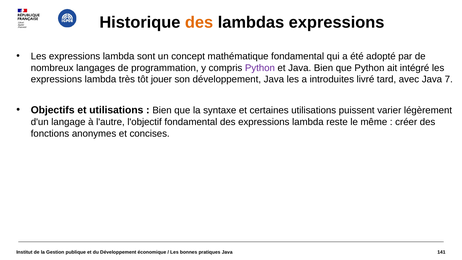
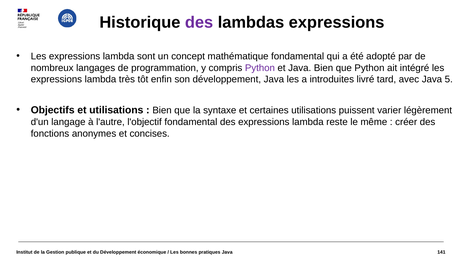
des at (199, 23) colour: orange -> purple
jouer: jouer -> enfin
7: 7 -> 5
